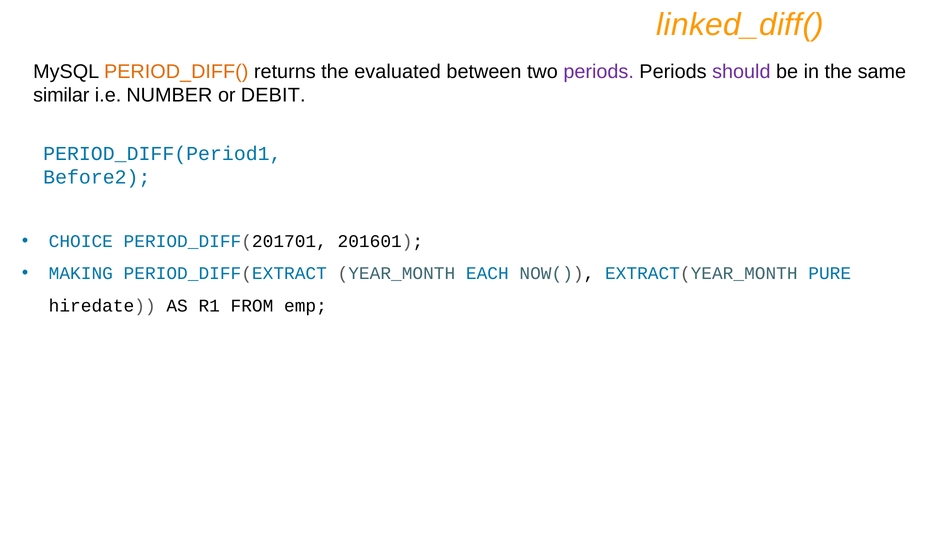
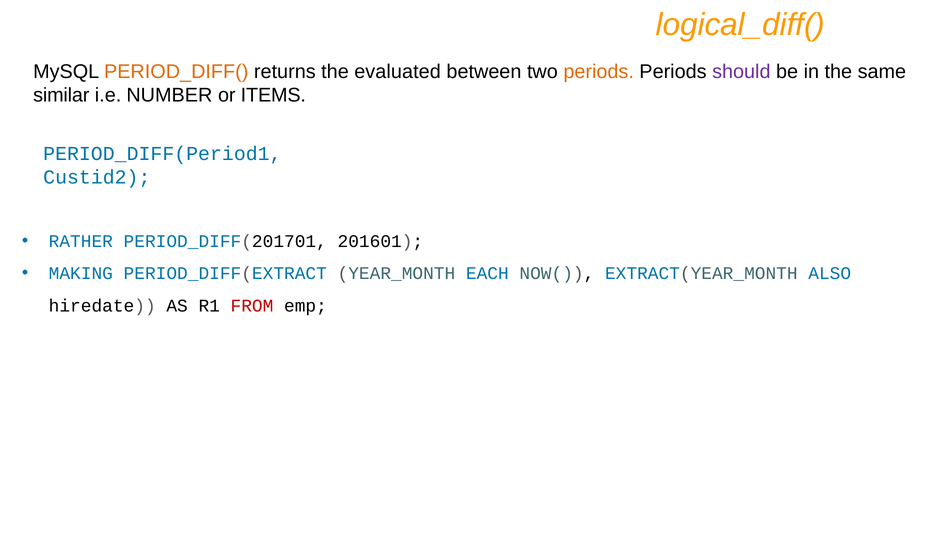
linked_diff(: linked_diff( -> logical_diff(
periods at (599, 72) colour: purple -> orange
DEBIT: DEBIT -> ITEMS
Before2: Before2 -> Custid2
CHOICE: CHOICE -> RATHER
PURE: PURE -> ALSO
FROM colour: black -> red
